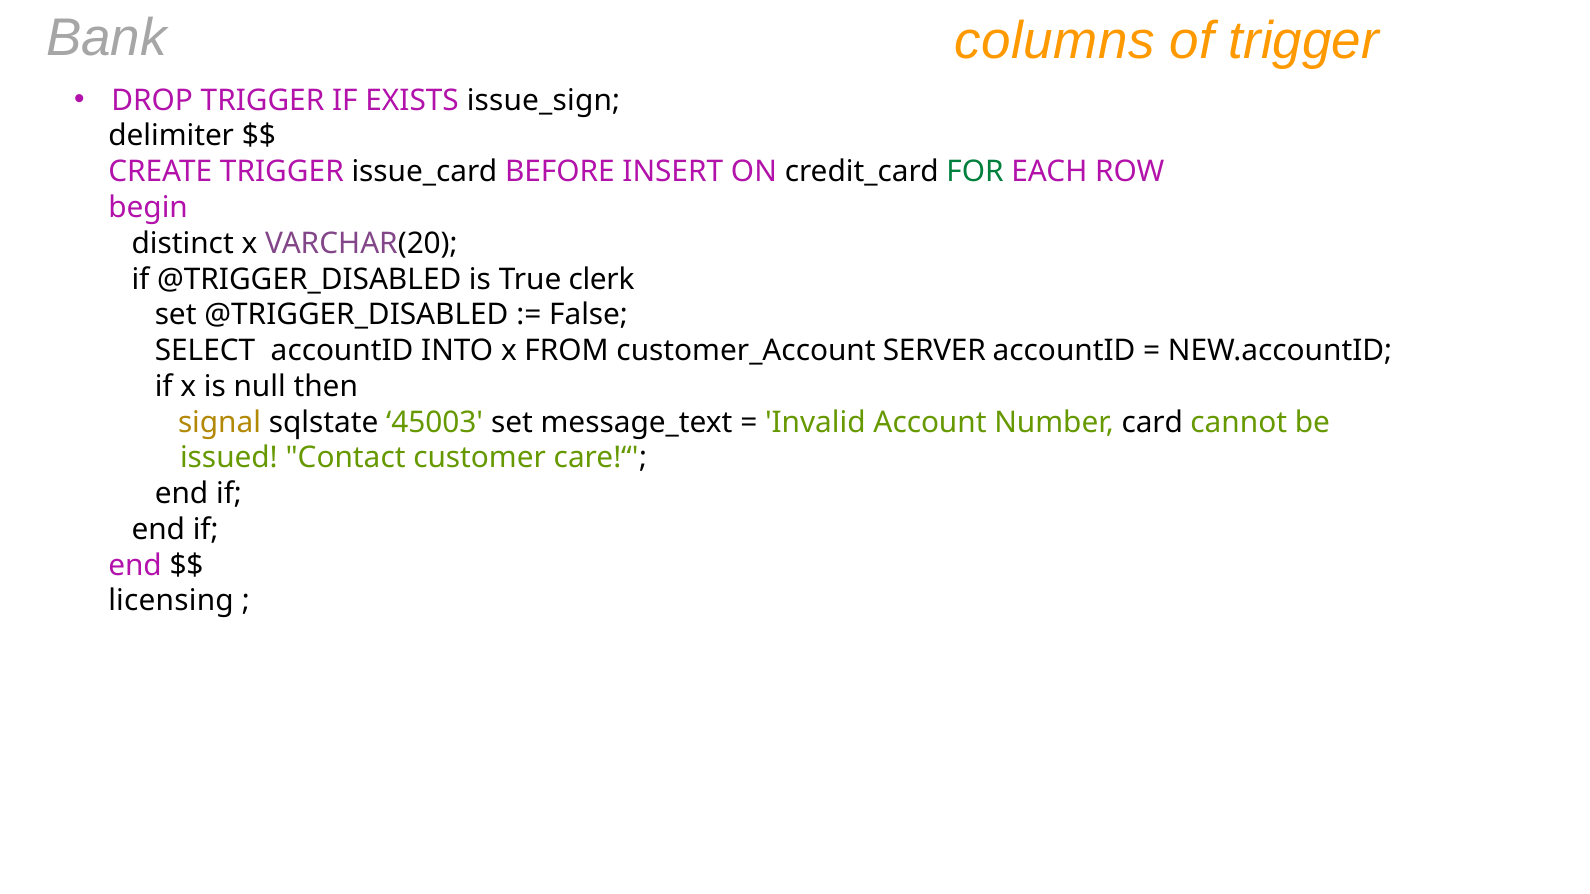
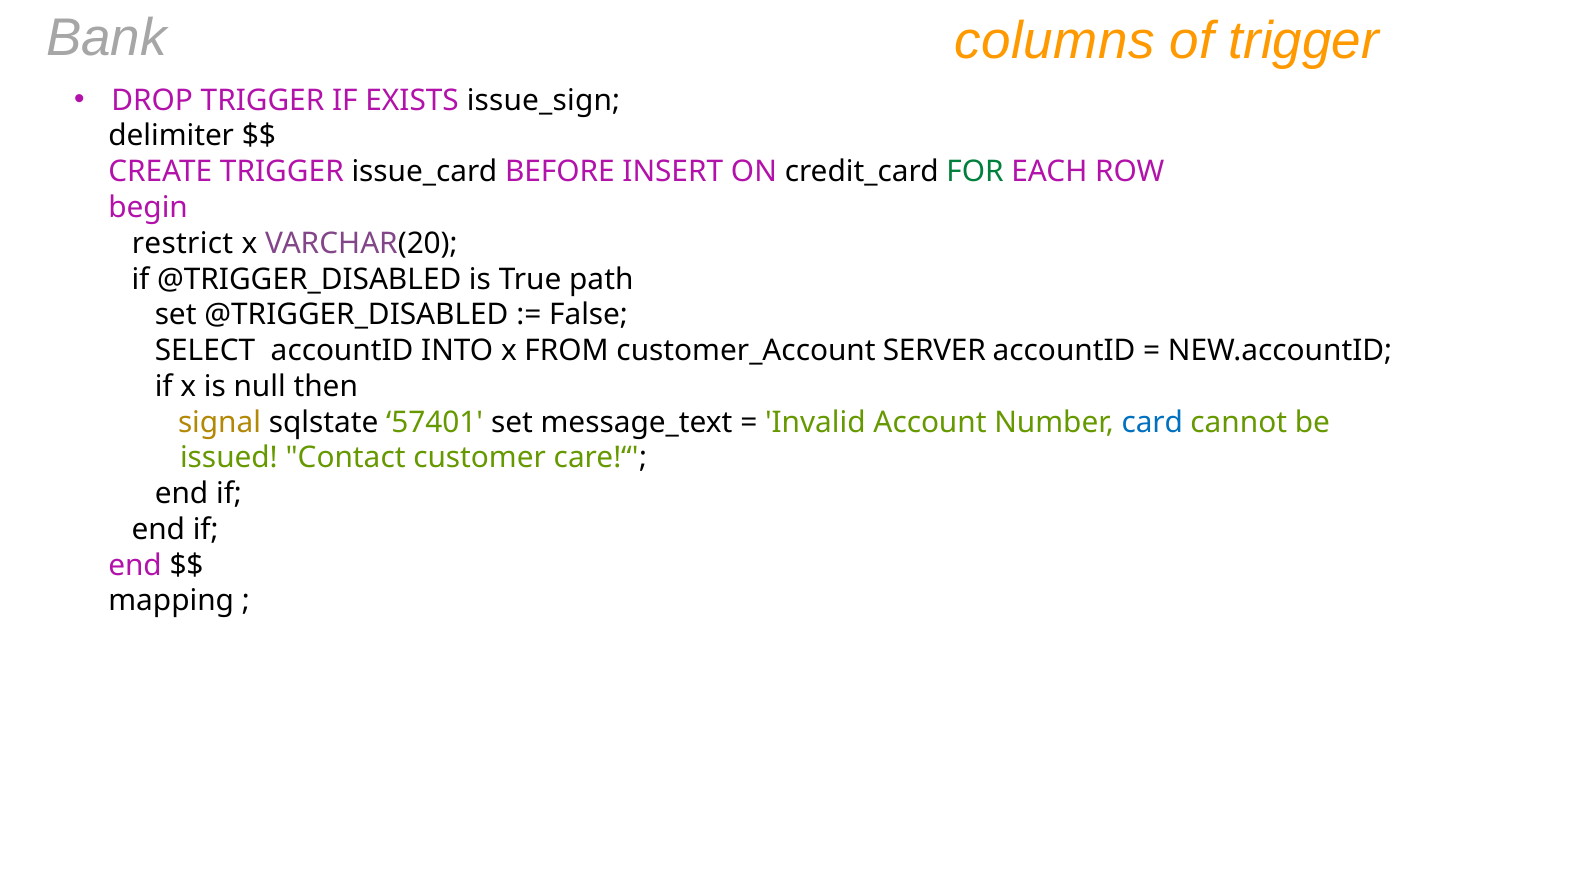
distinct: distinct -> restrict
clerk: clerk -> path
45003: 45003 -> 57401
card colour: black -> blue
licensing: licensing -> mapping
